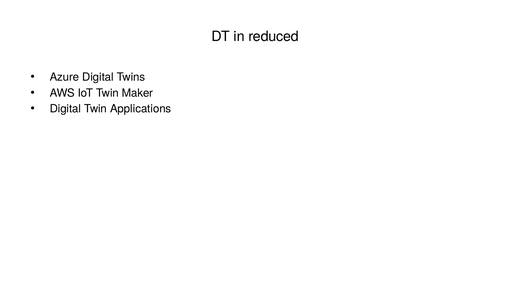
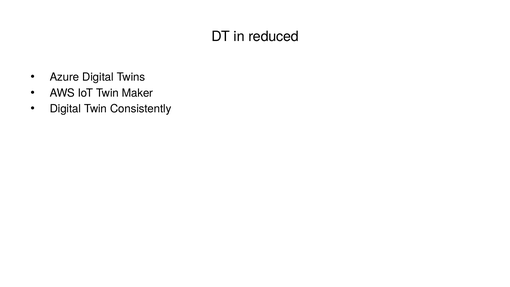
Applications: Applications -> Consistently
